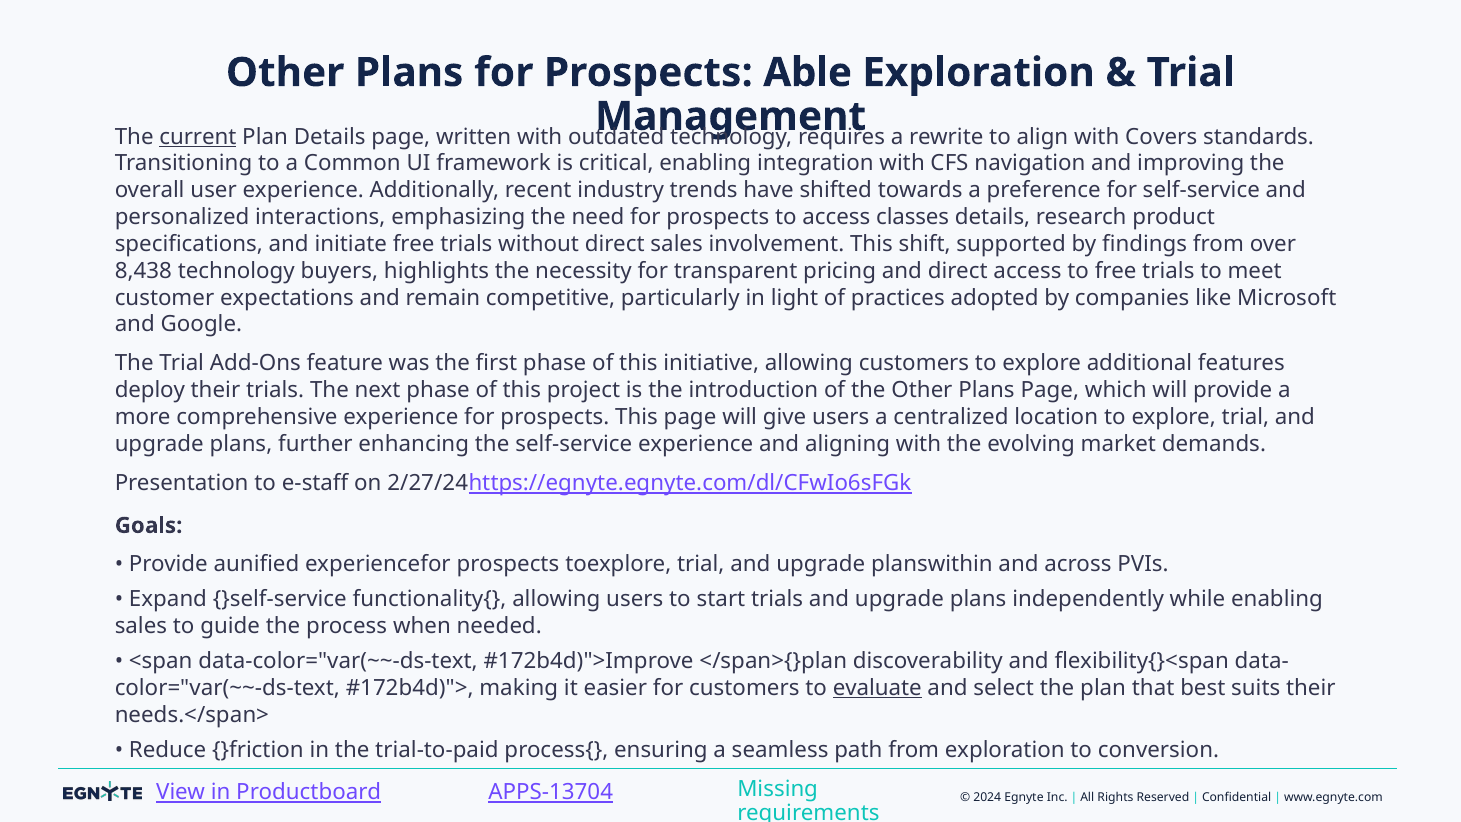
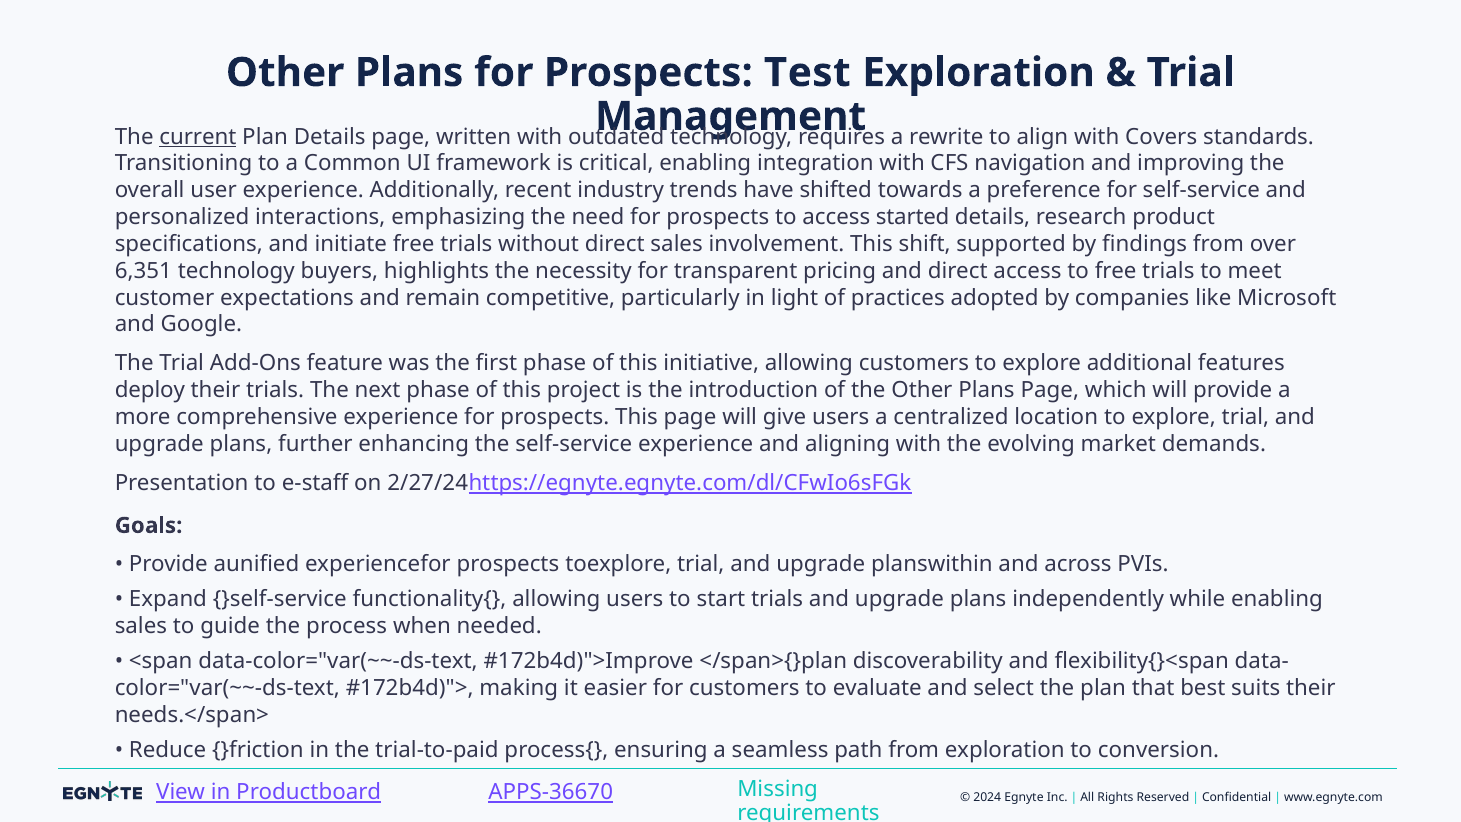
Able: Able -> Test
classes: classes -> started
8,438: 8,438 -> 6,351
evaluate underline: present -> none
APPS-13704: APPS-13704 -> APPS-36670
